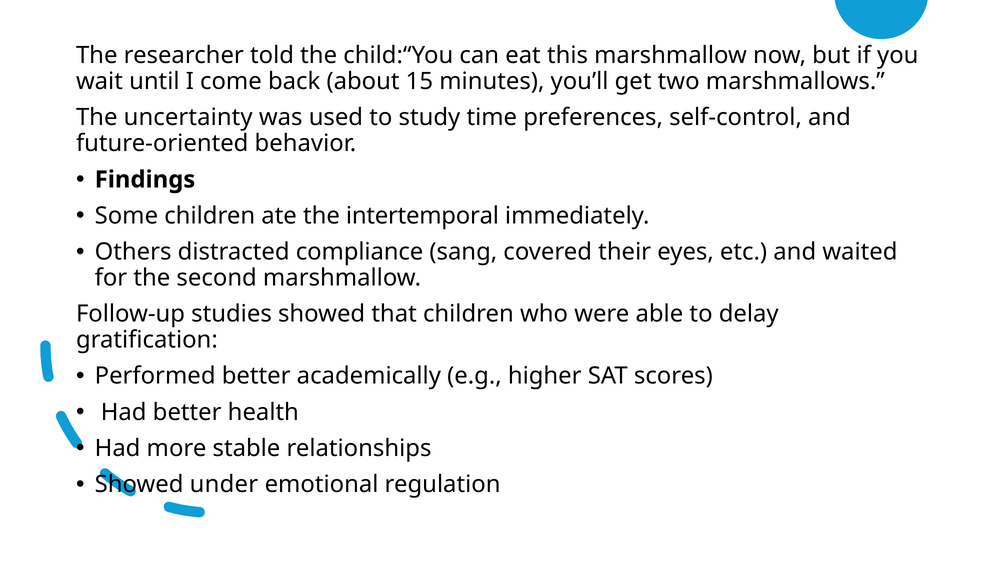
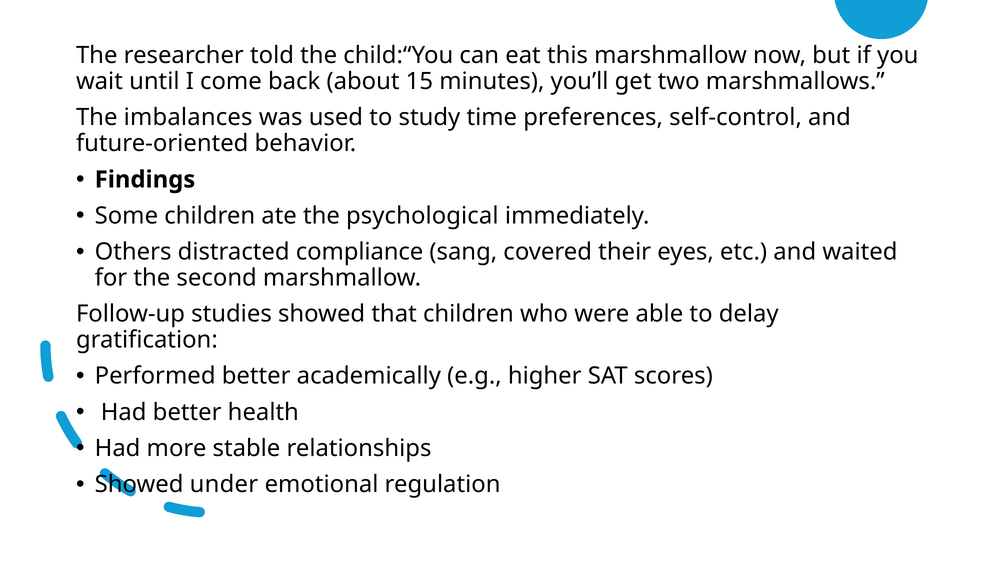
uncertainty: uncertainty -> imbalances
intertemporal: intertemporal -> psychological
